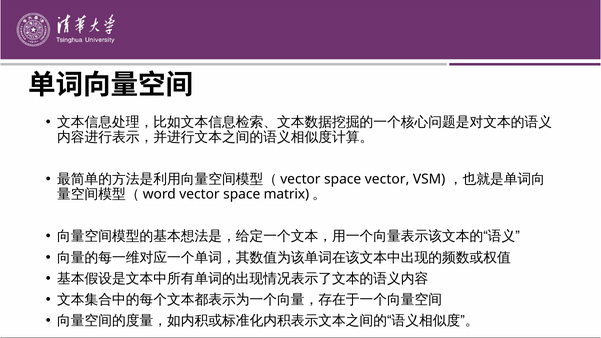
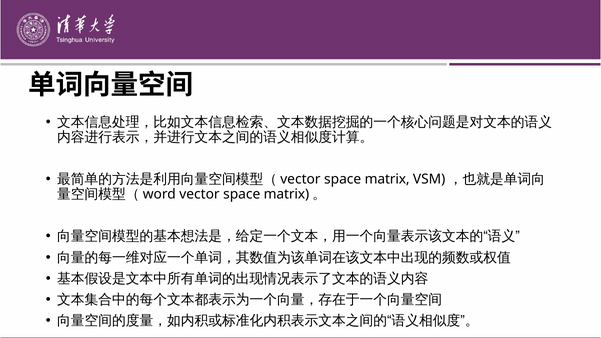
vector at (387, 179): vector -> matrix
